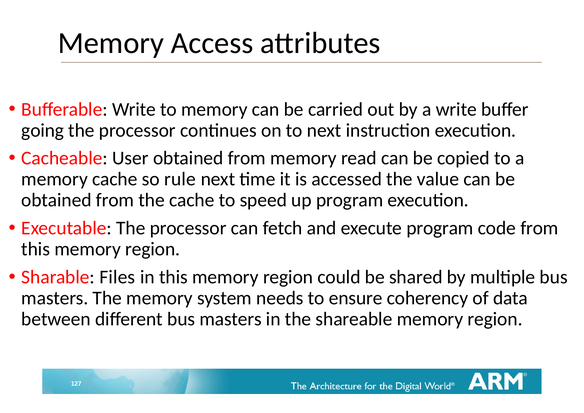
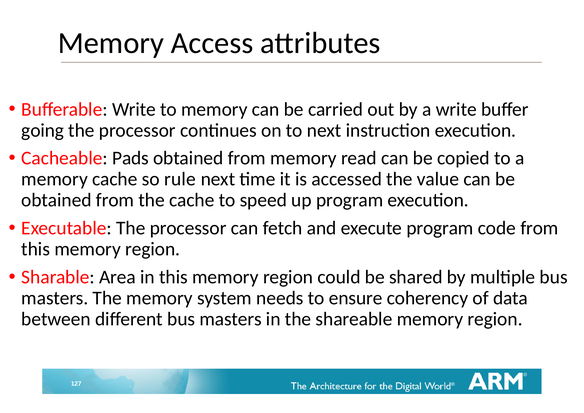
User: User -> Pads
Files: Files -> Area
